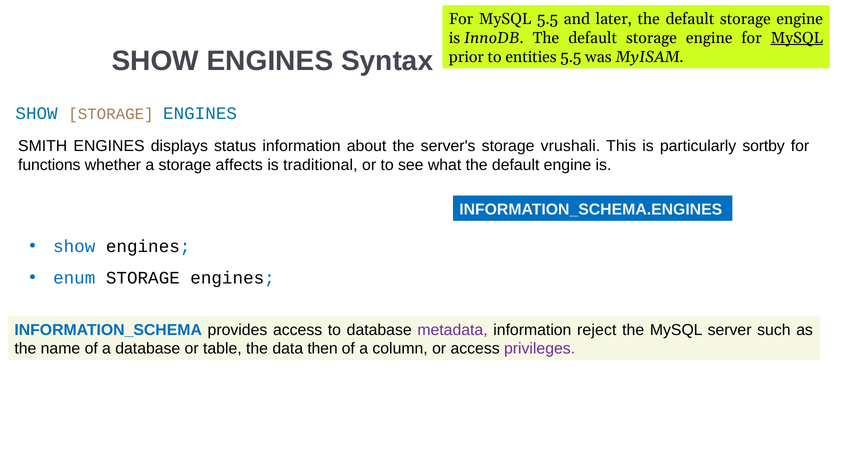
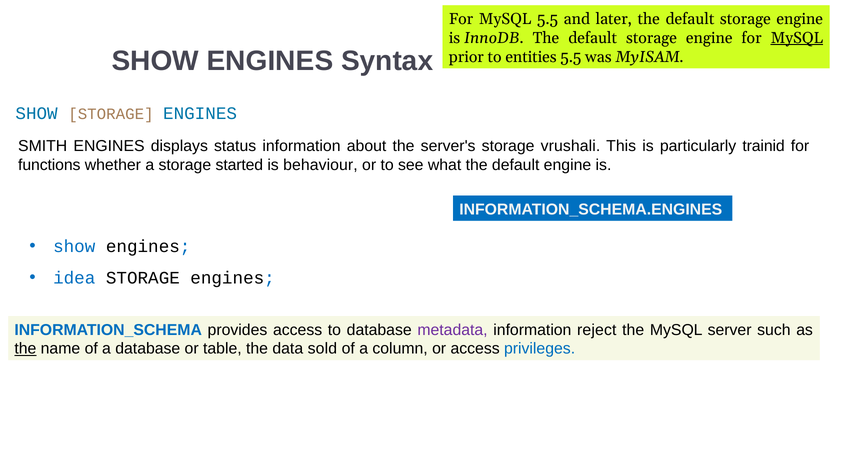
sortby: sortby -> trainid
affects: affects -> started
traditional: traditional -> behaviour
enum: enum -> idea
the at (25, 349) underline: none -> present
then: then -> sold
privileges colour: purple -> blue
